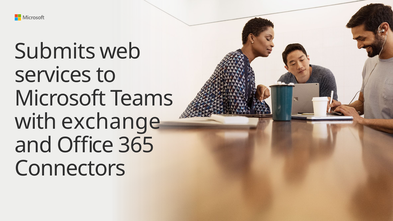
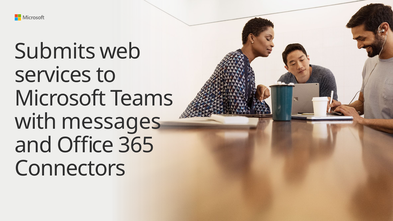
exchange: exchange -> messages
